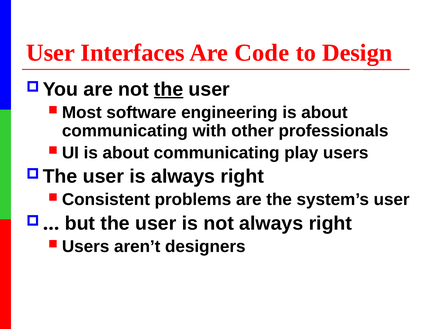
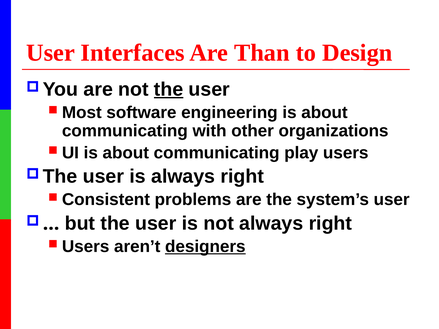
Code: Code -> Than
professionals: professionals -> organizations
designers underline: none -> present
